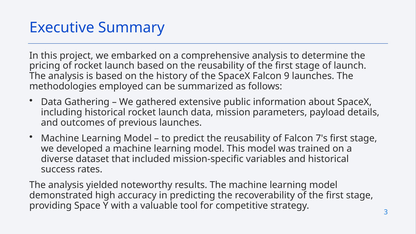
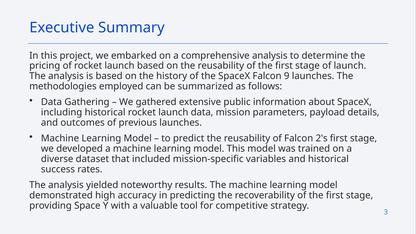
7's: 7's -> 2's
